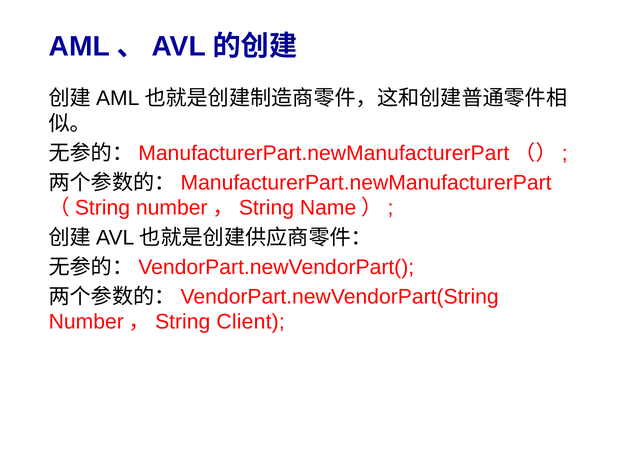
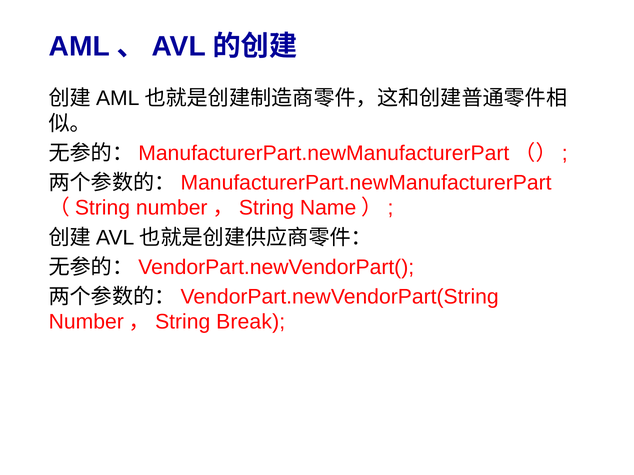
Client: Client -> Break
